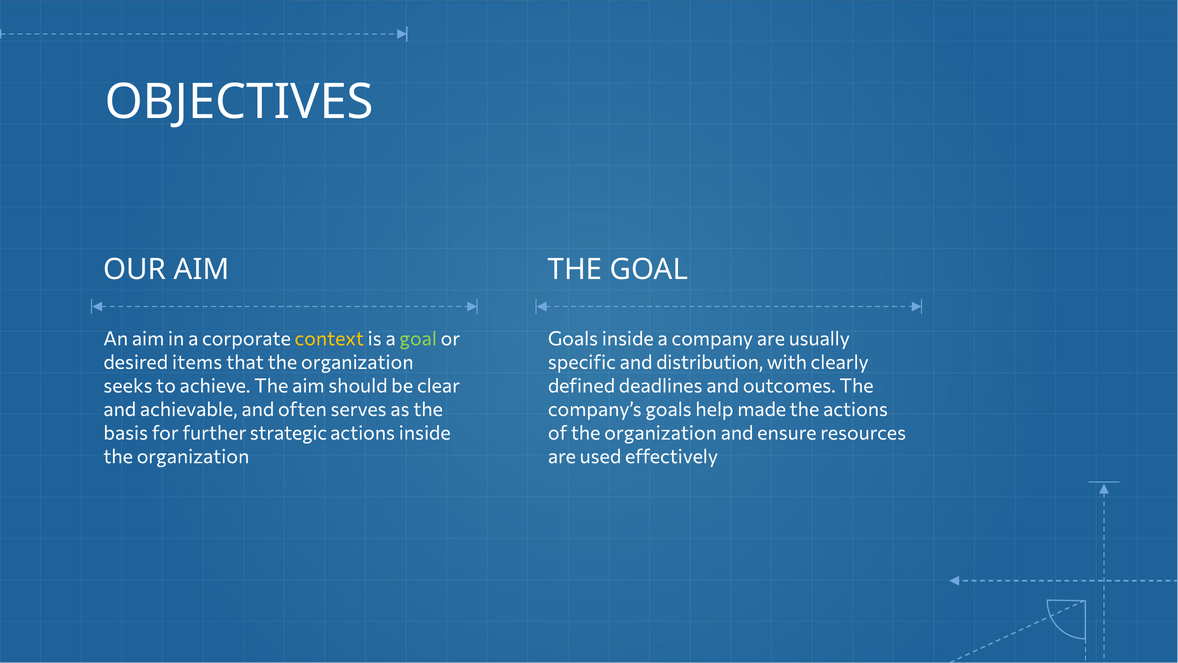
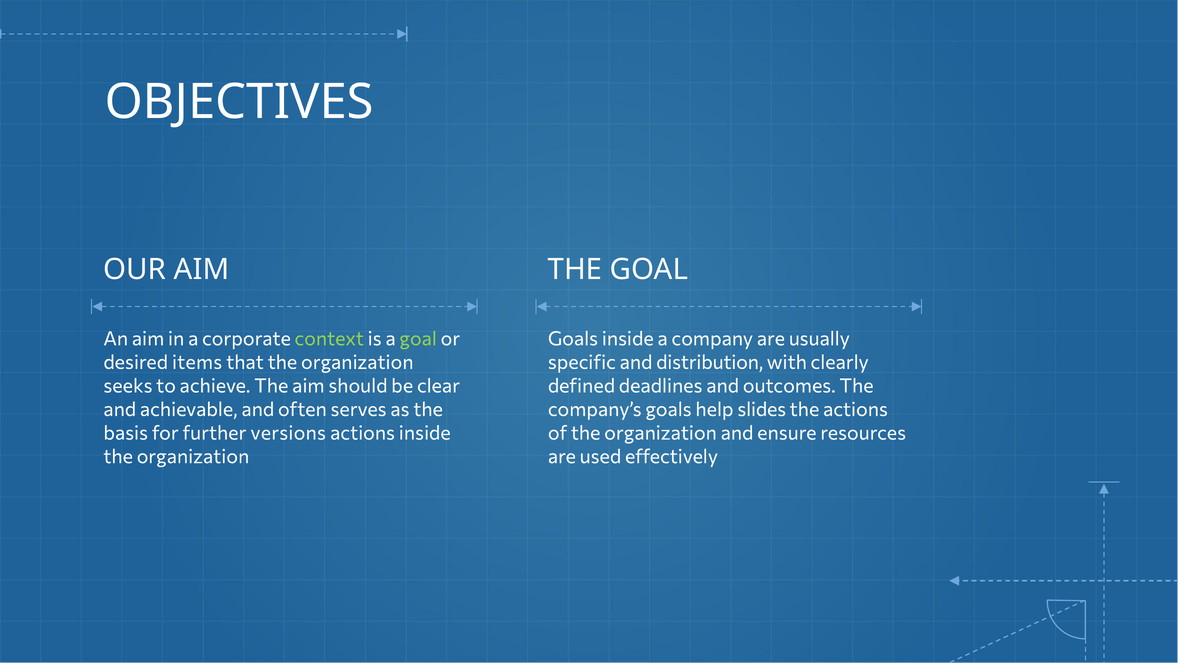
context colour: yellow -> light green
made: made -> slides
strategic: strategic -> versions
